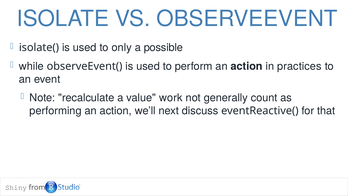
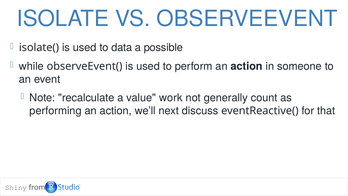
only: only -> data
practices: practices -> someone
